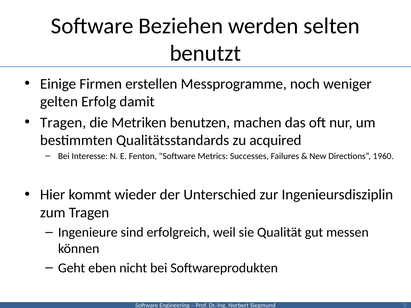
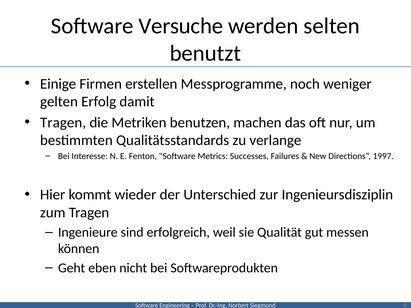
Beziehen: Beziehen -> Versuche
acquired: acquired -> verlange
1960: 1960 -> 1997
